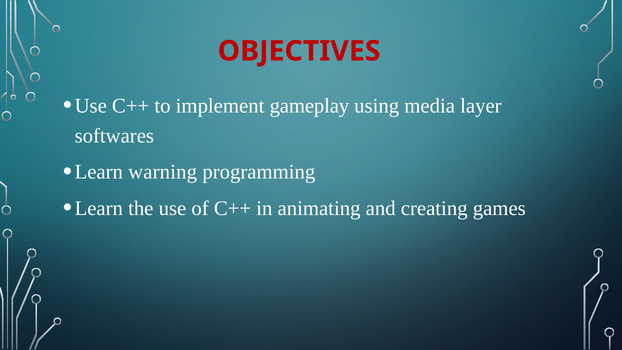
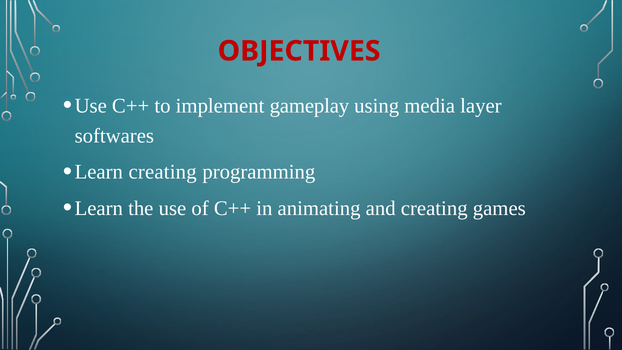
Learn warning: warning -> creating
